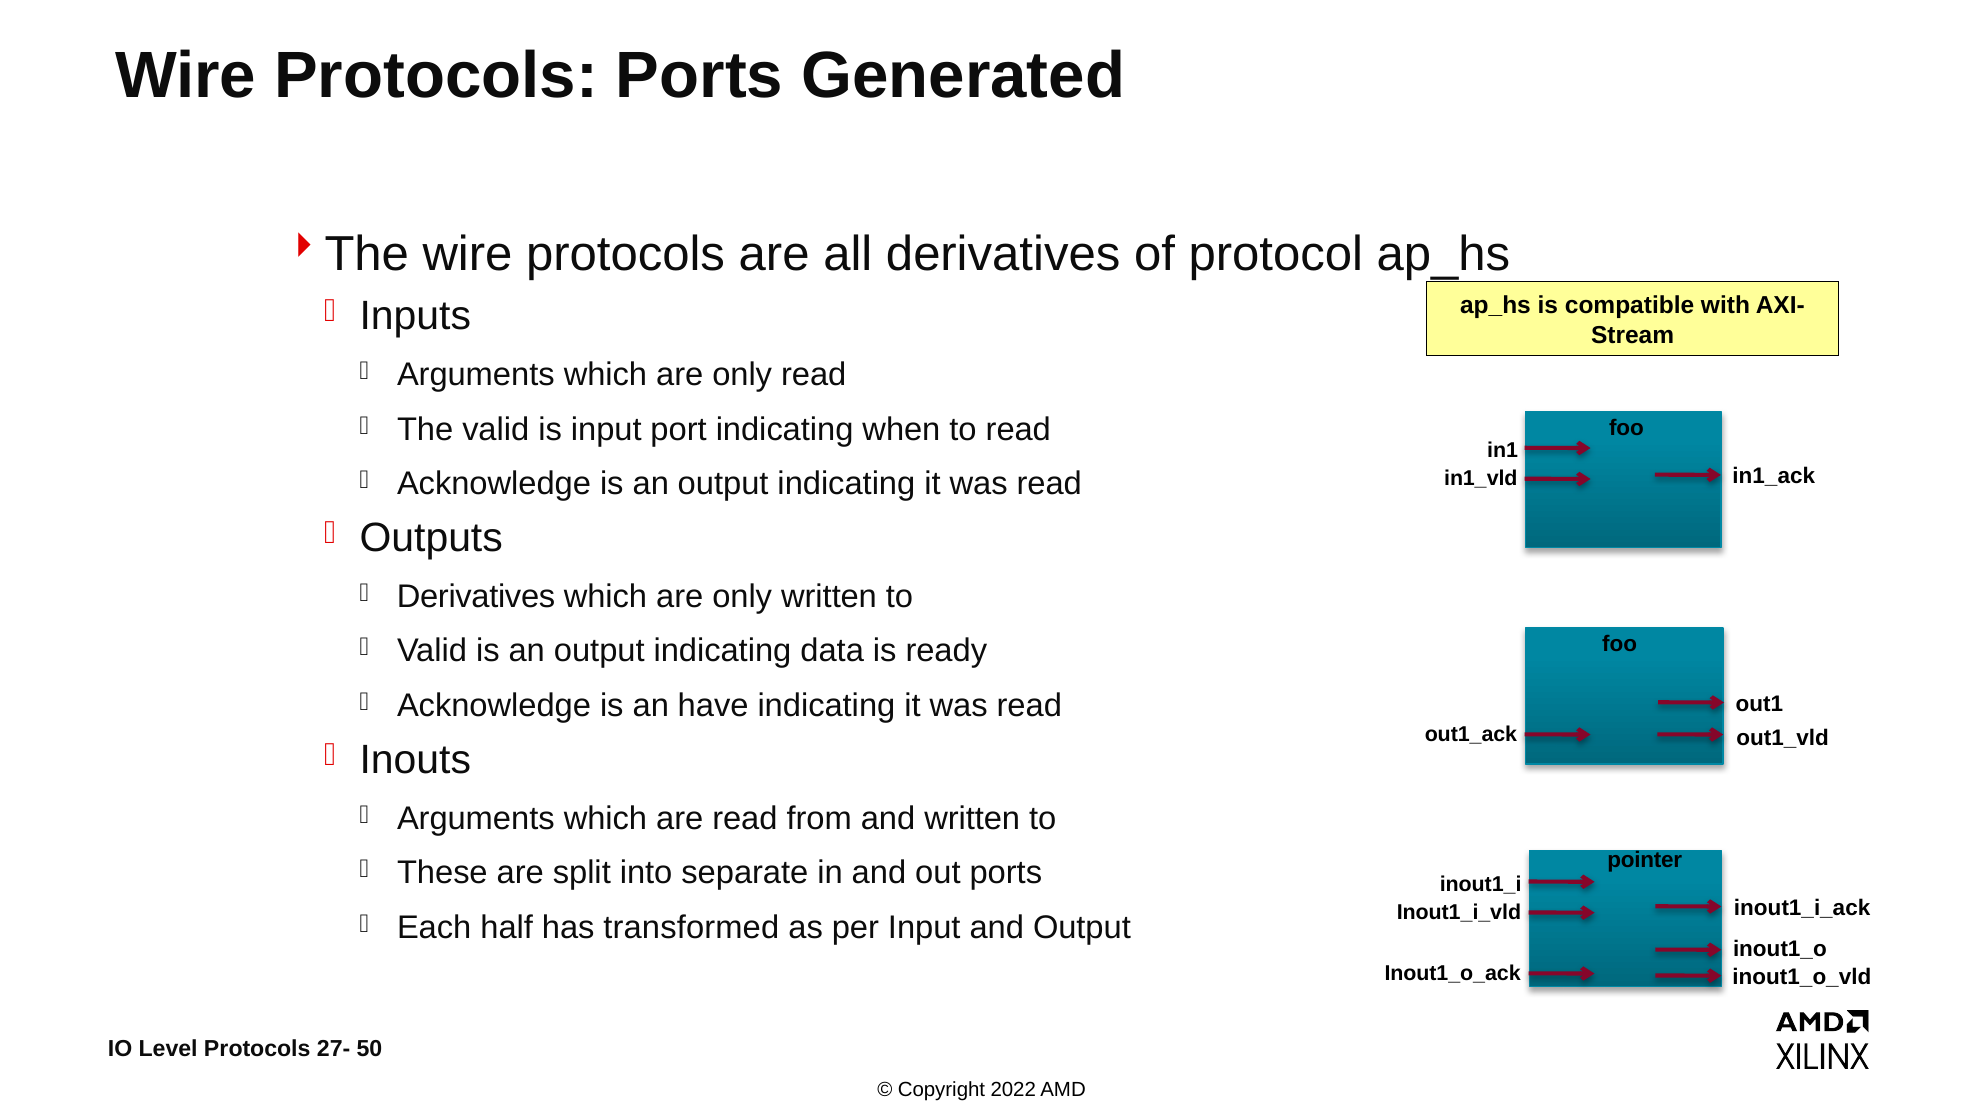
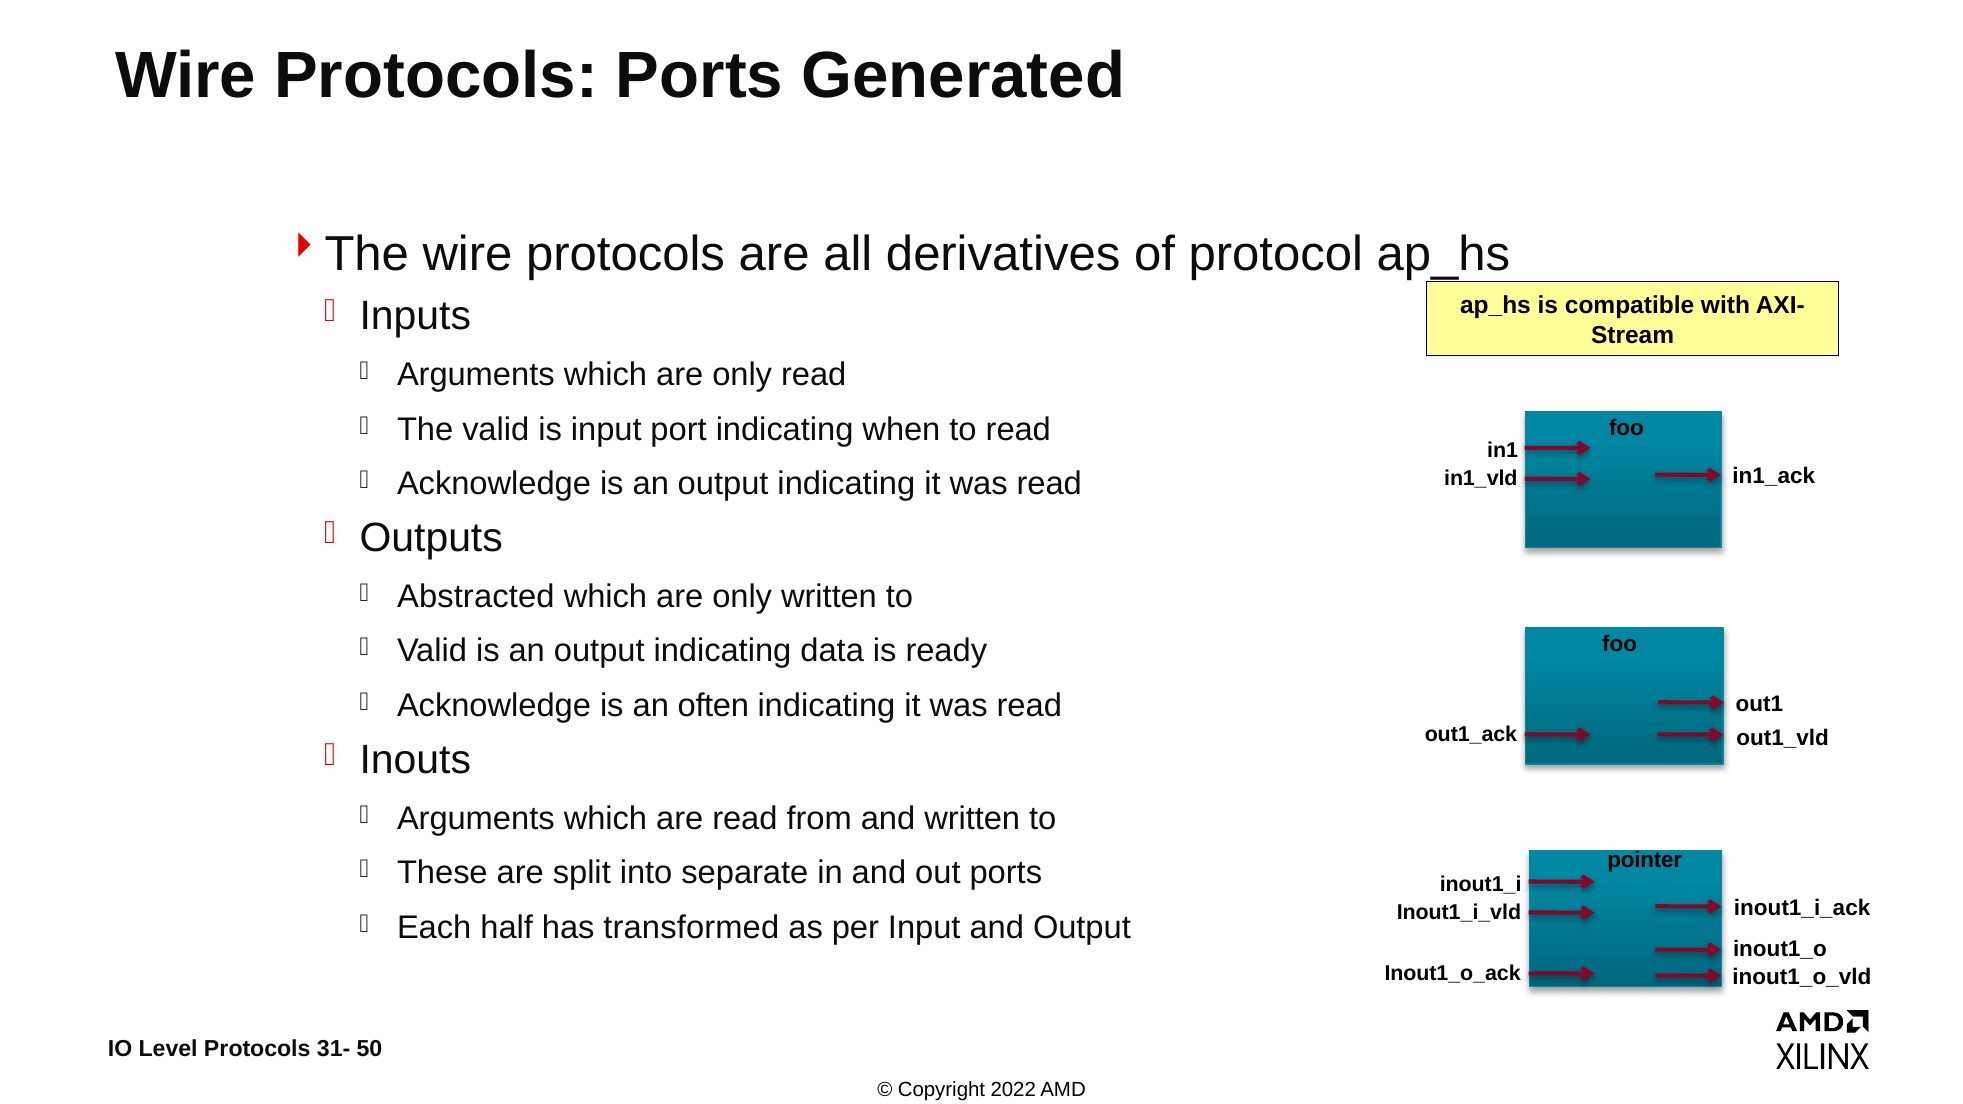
Derivatives at (476, 597): Derivatives -> Abstracted
have: have -> often
27-: 27- -> 31-
